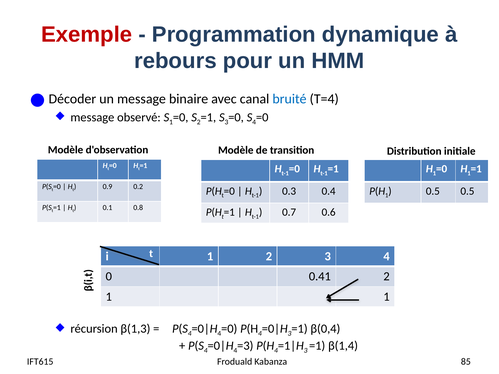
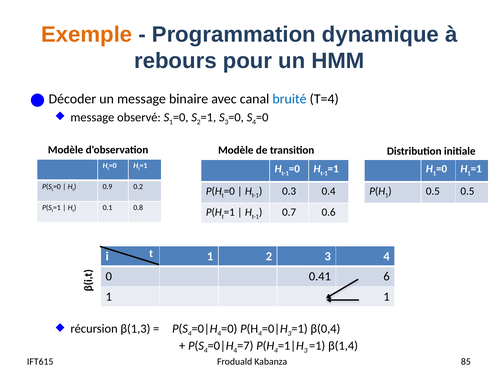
Exemple colour: red -> orange
2 at (387, 277): 2 -> 6
=3: =3 -> =7
